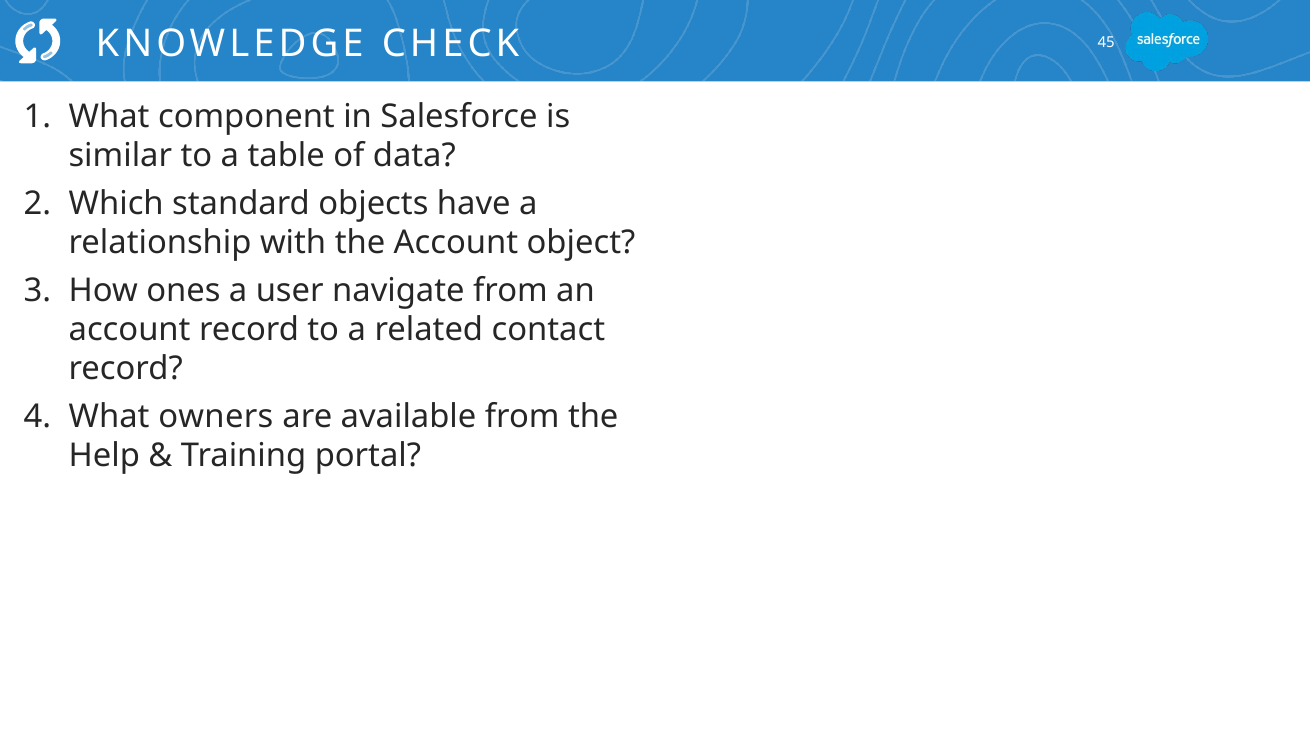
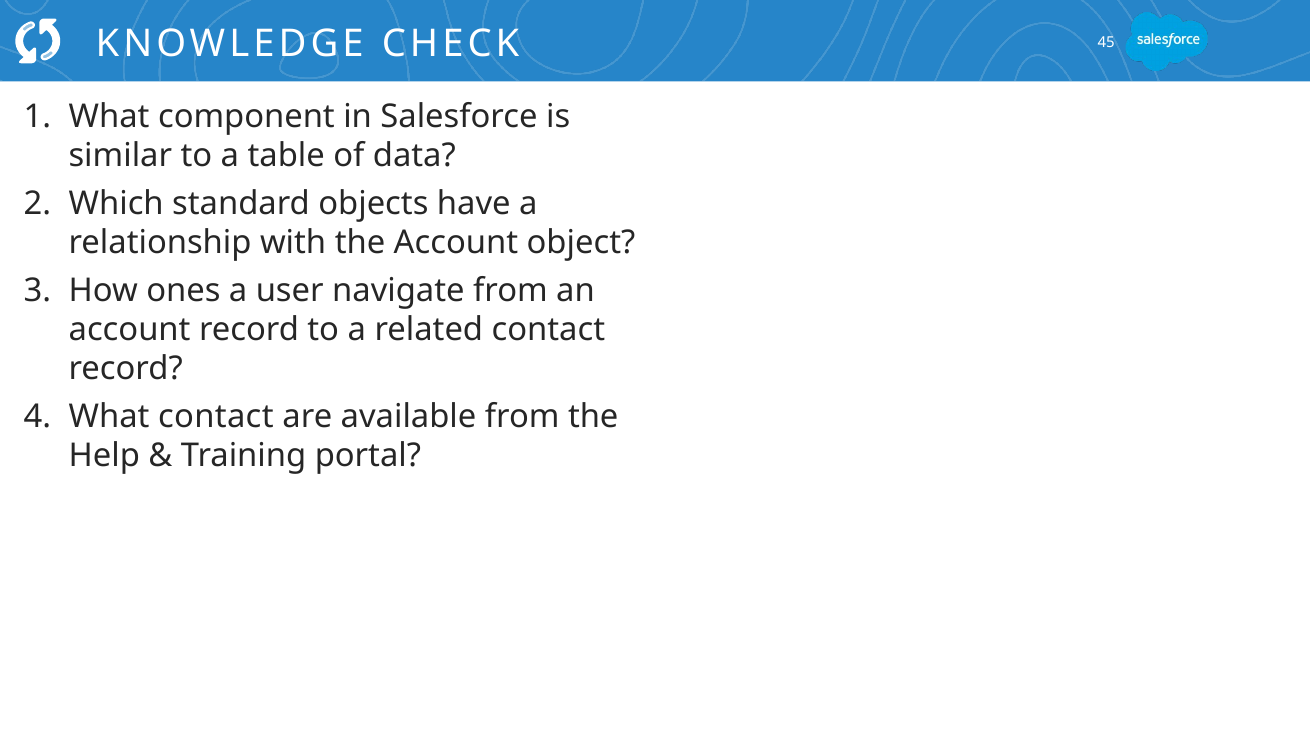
What owners: owners -> contact
